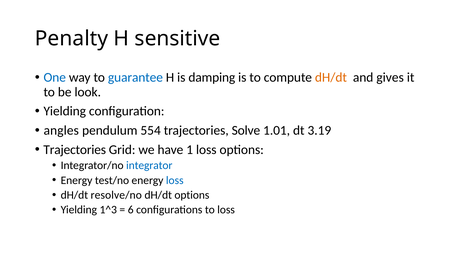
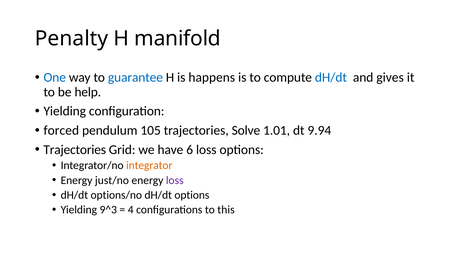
sensitive: sensitive -> manifold
damping: damping -> happens
dH/dt at (331, 77) colour: orange -> blue
look: look -> help
angles: angles -> forced
554: 554 -> 105
3.19: 3.19 -> 9.94
1: 1 -> 6
integrator colour: blue -> orange
test/no: test/no -> just/no
loss at (175, 180) colour: blue -> purple
resolve/no: resolve/no -> options/no
1^3: 1^3 -> 9^3
6: 6 -> 4
to loss: loss -> this
